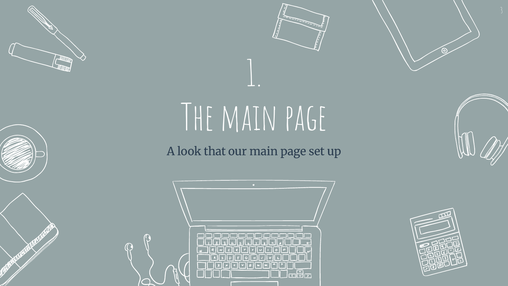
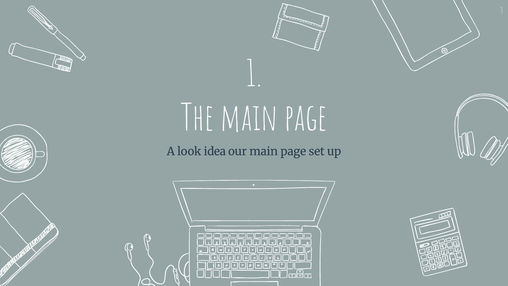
that: that -> idea
